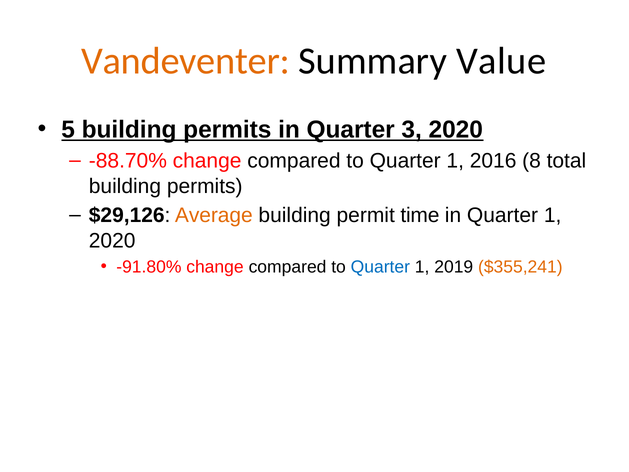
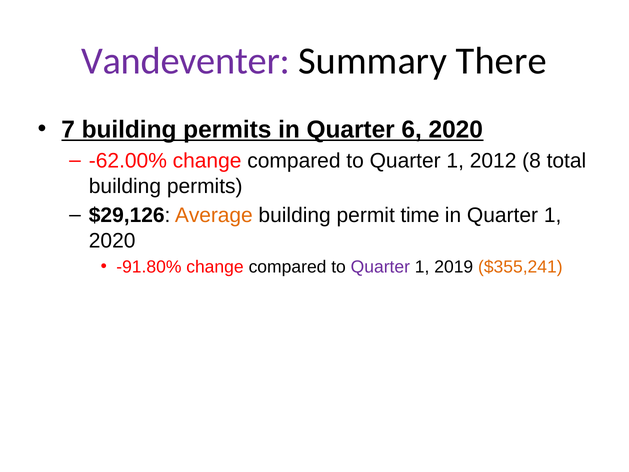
Vandeventer colour: orange -> purple
Value: Value -> There
5: 5 -> 7
3: 3 -> 6
-88.70%: -88.70% -> -62.00%
2016: 2016 -> 2012
Quarter at (380, 267) colour: blue -> purple
